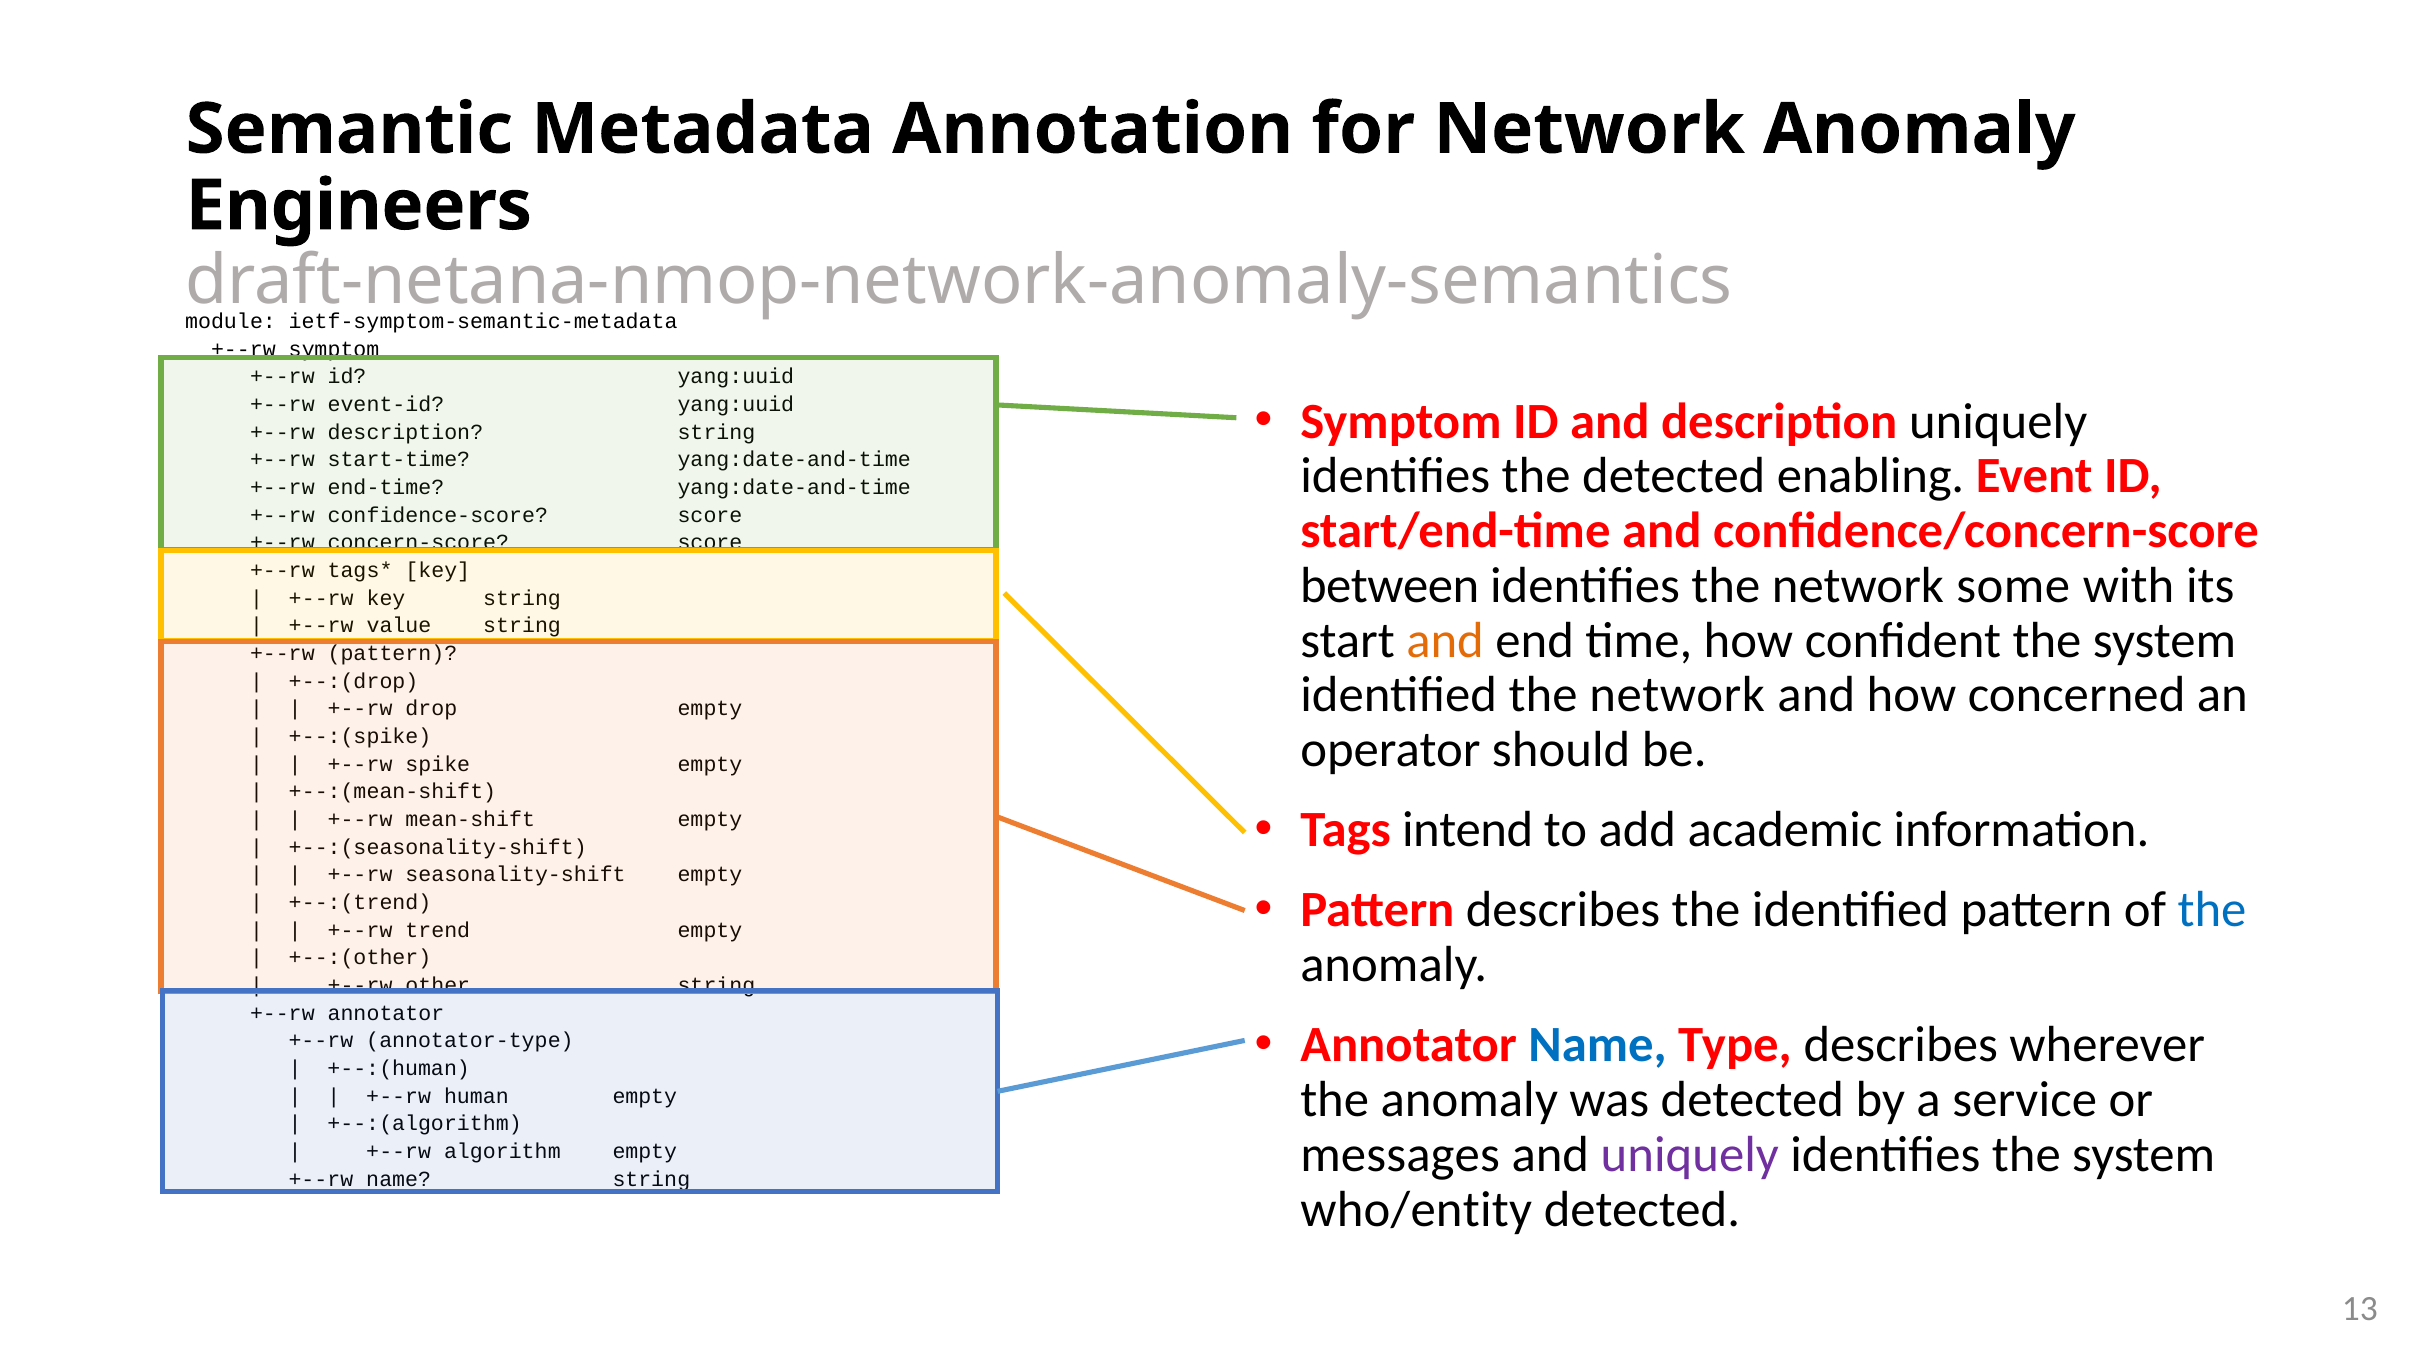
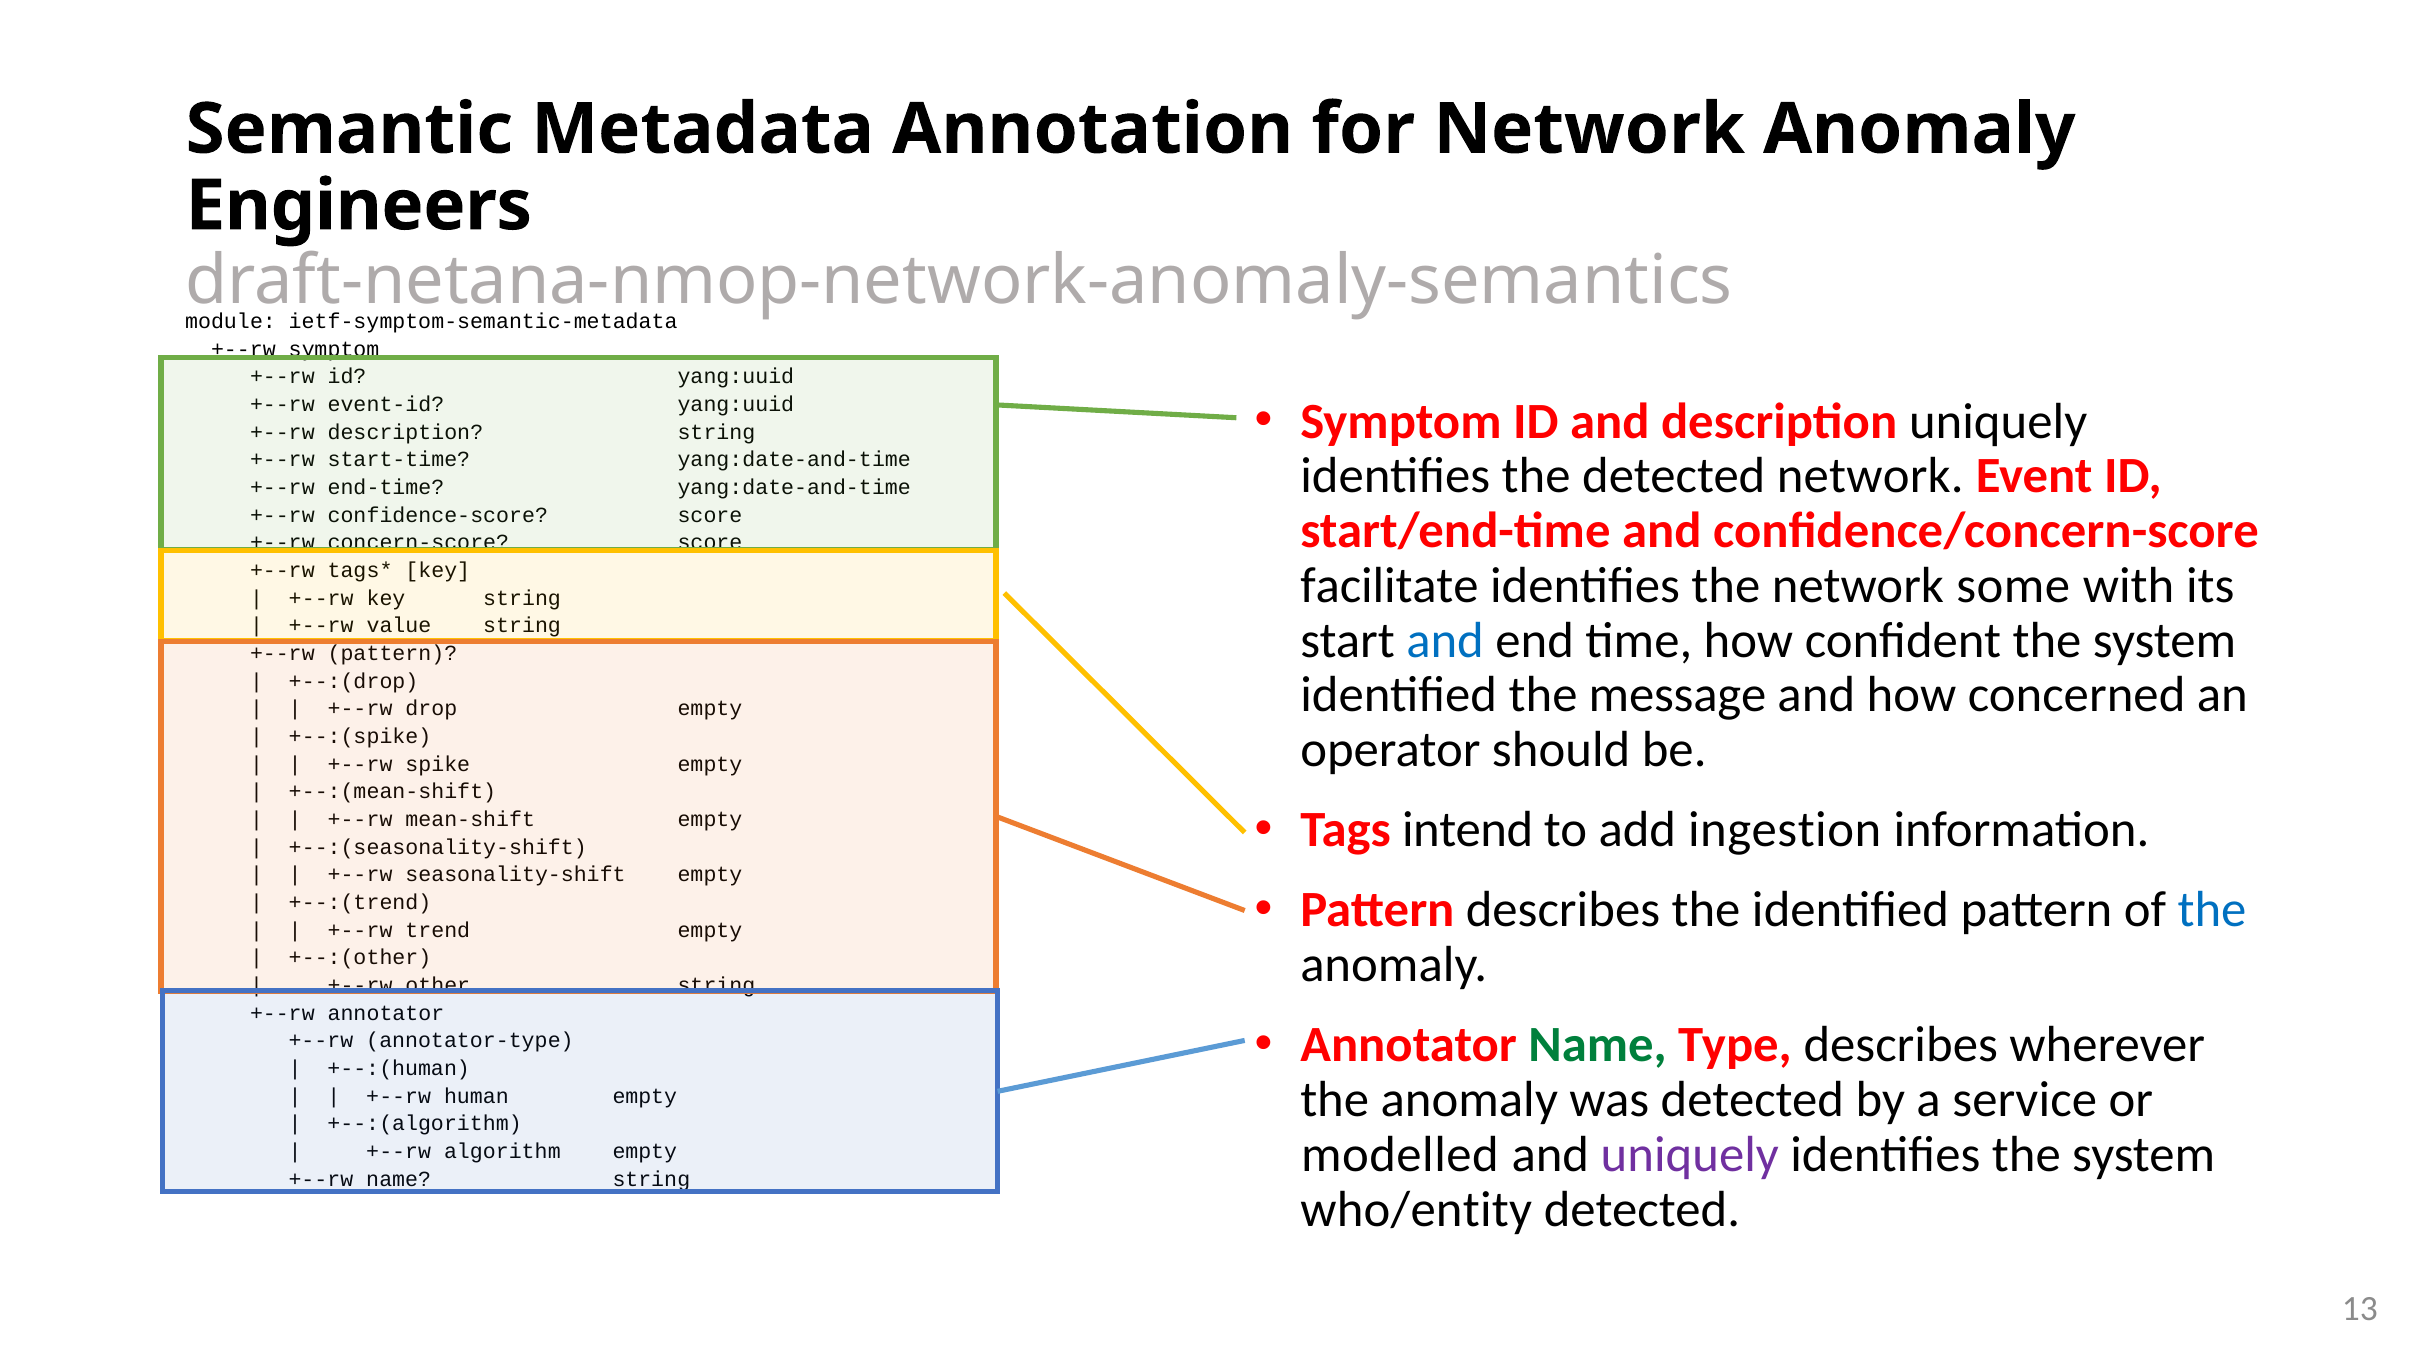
detected enabling: enabling -> network
between: between -> facilitate
and at (1445, 640) colour: orange -> blue
identified the network: network -> message
academic: academic -> ingestion
Name at (1598, 1045) colour: blue -> green
messages: messages -> modelled
